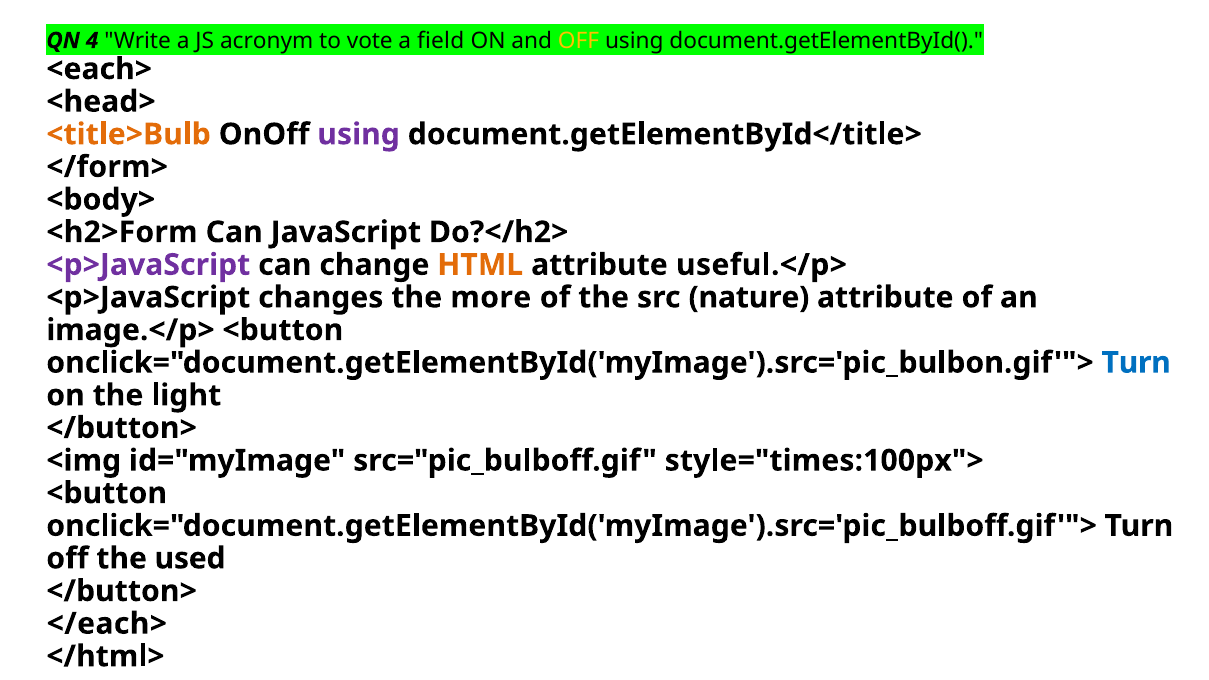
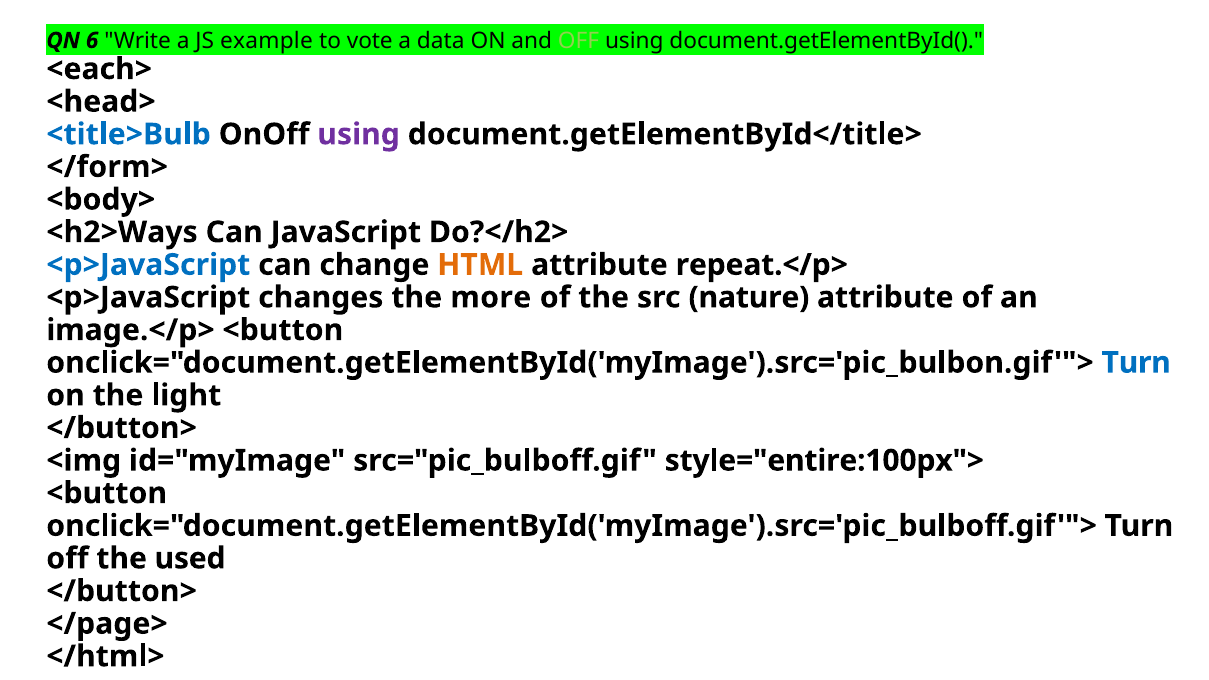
4: 4 -> 6
acronym: acronym -> example
field: field -> data
OFF at (579, 41) colour: yellow -> light green
<title>Bulb colour: orange -> blue
<h2>Form: <h2>Form -> <h2>Ways
<p>JavaScript at (148, 265) colour: purple -> blue
useful.</p>: useful.</p> -> repeat.</p>
style="times:100px">: style="times:100px"> -> style="entire:100px">
</each>: </each> -> </page>
